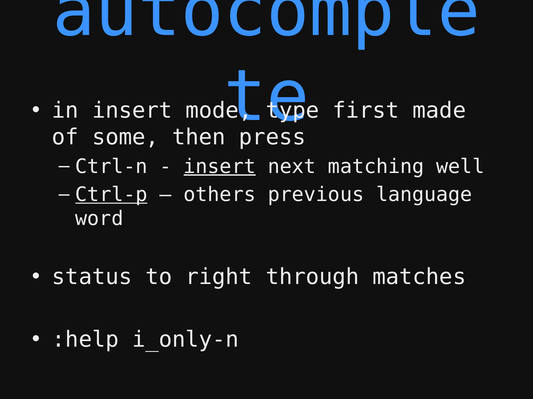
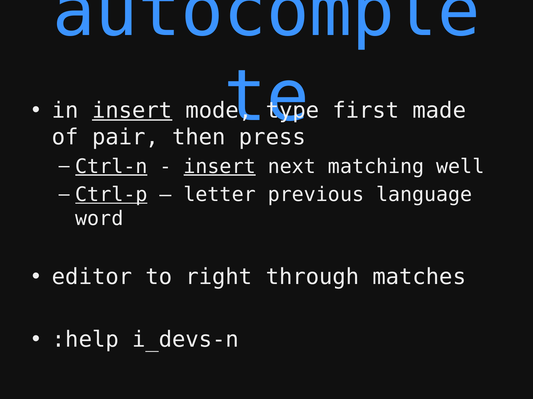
insert at (132, 111) underline: none -> present
some: some -> pair
Ctrl-n underline: none -> present
others: others -> letter
status: status -> editor
i_only-n: i_only-n -> i_devs-n
